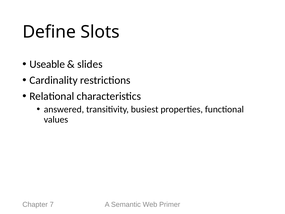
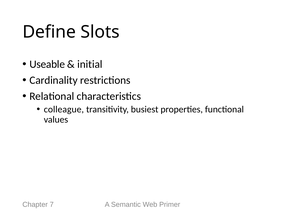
slides: slides -> initial
answered: answered -> colleague
